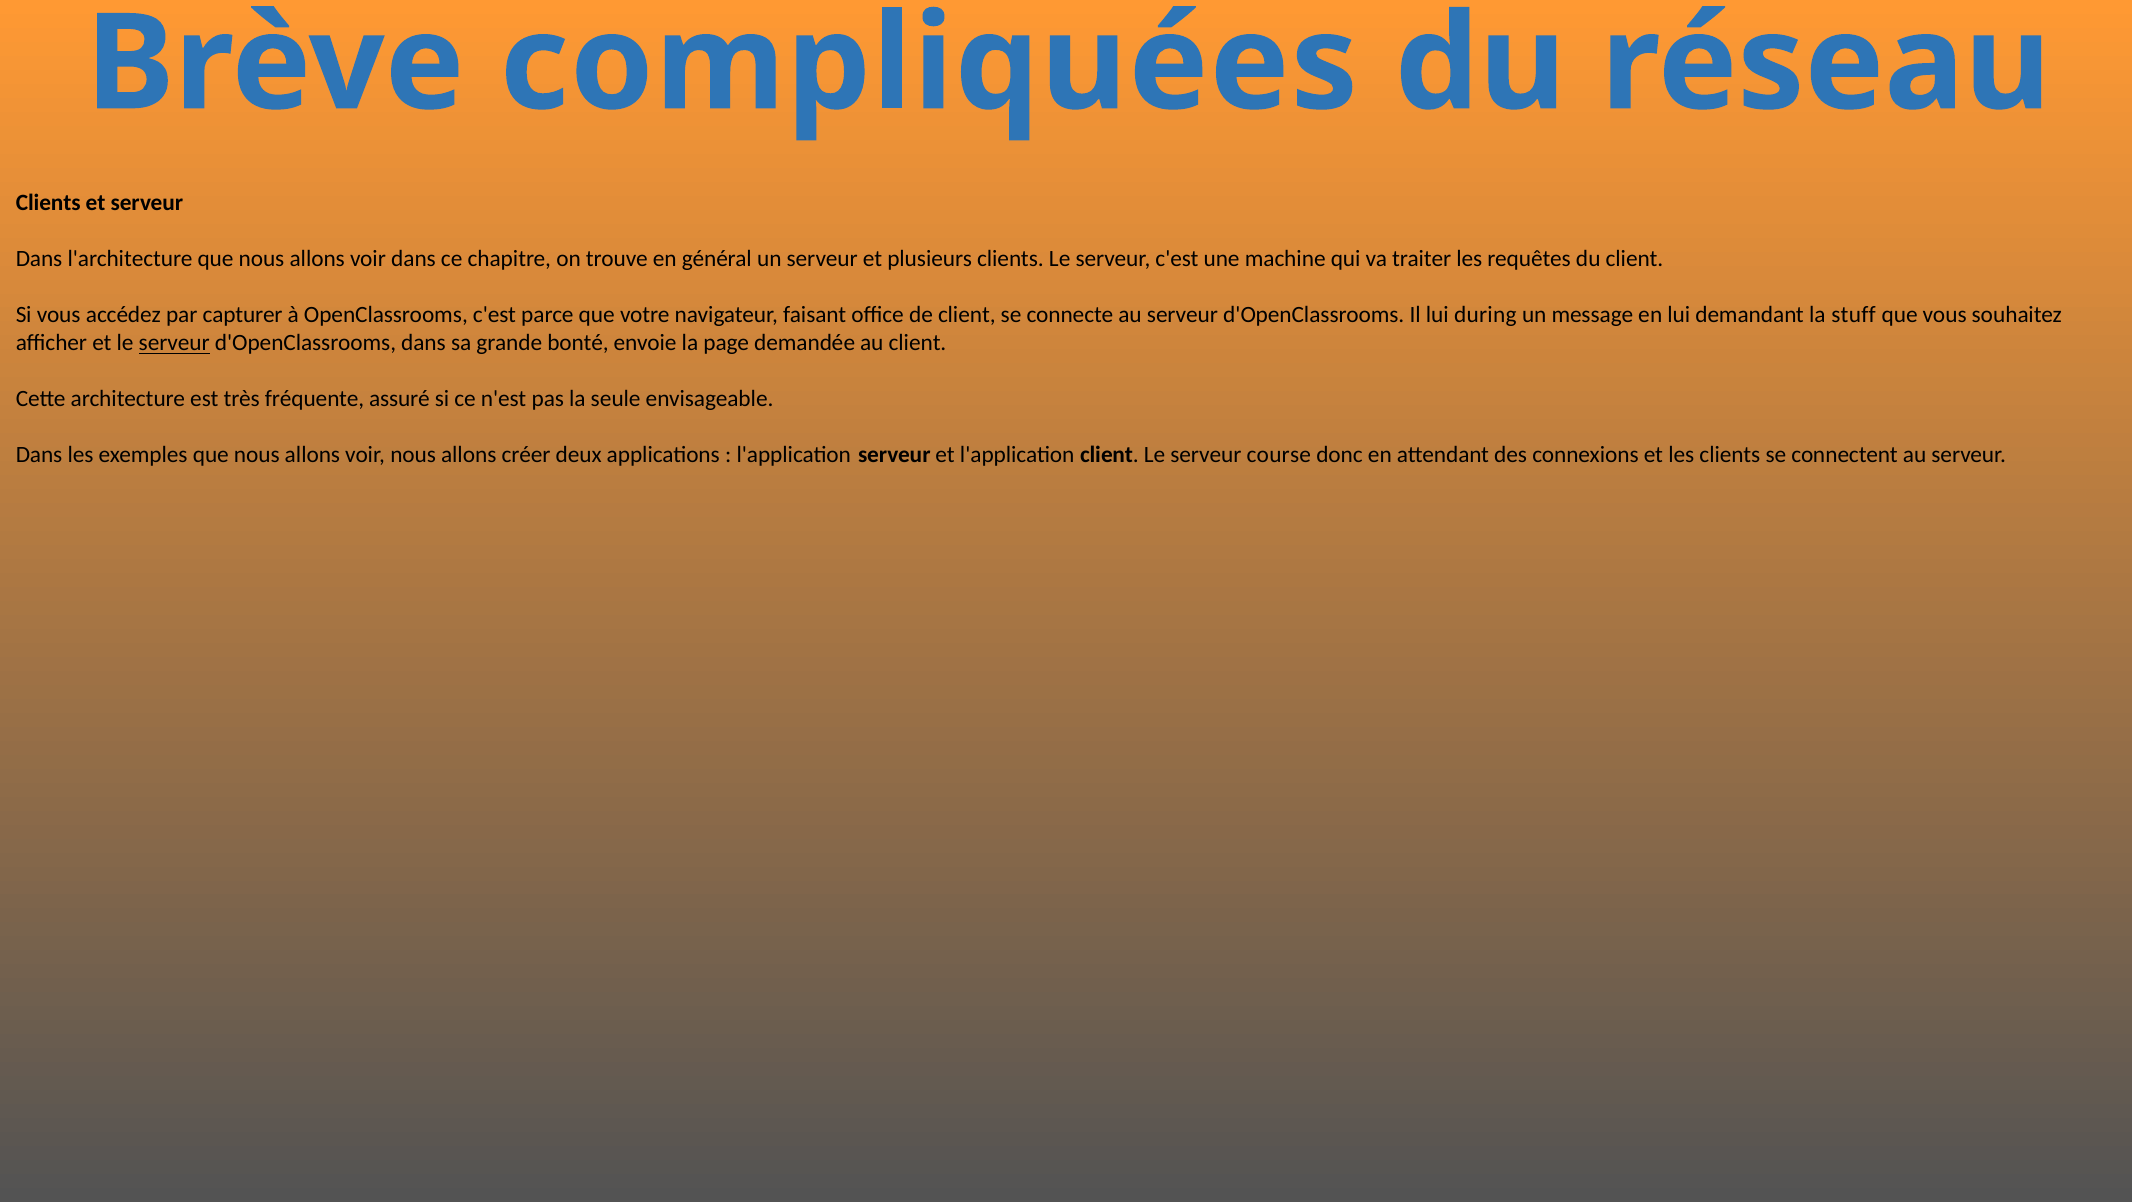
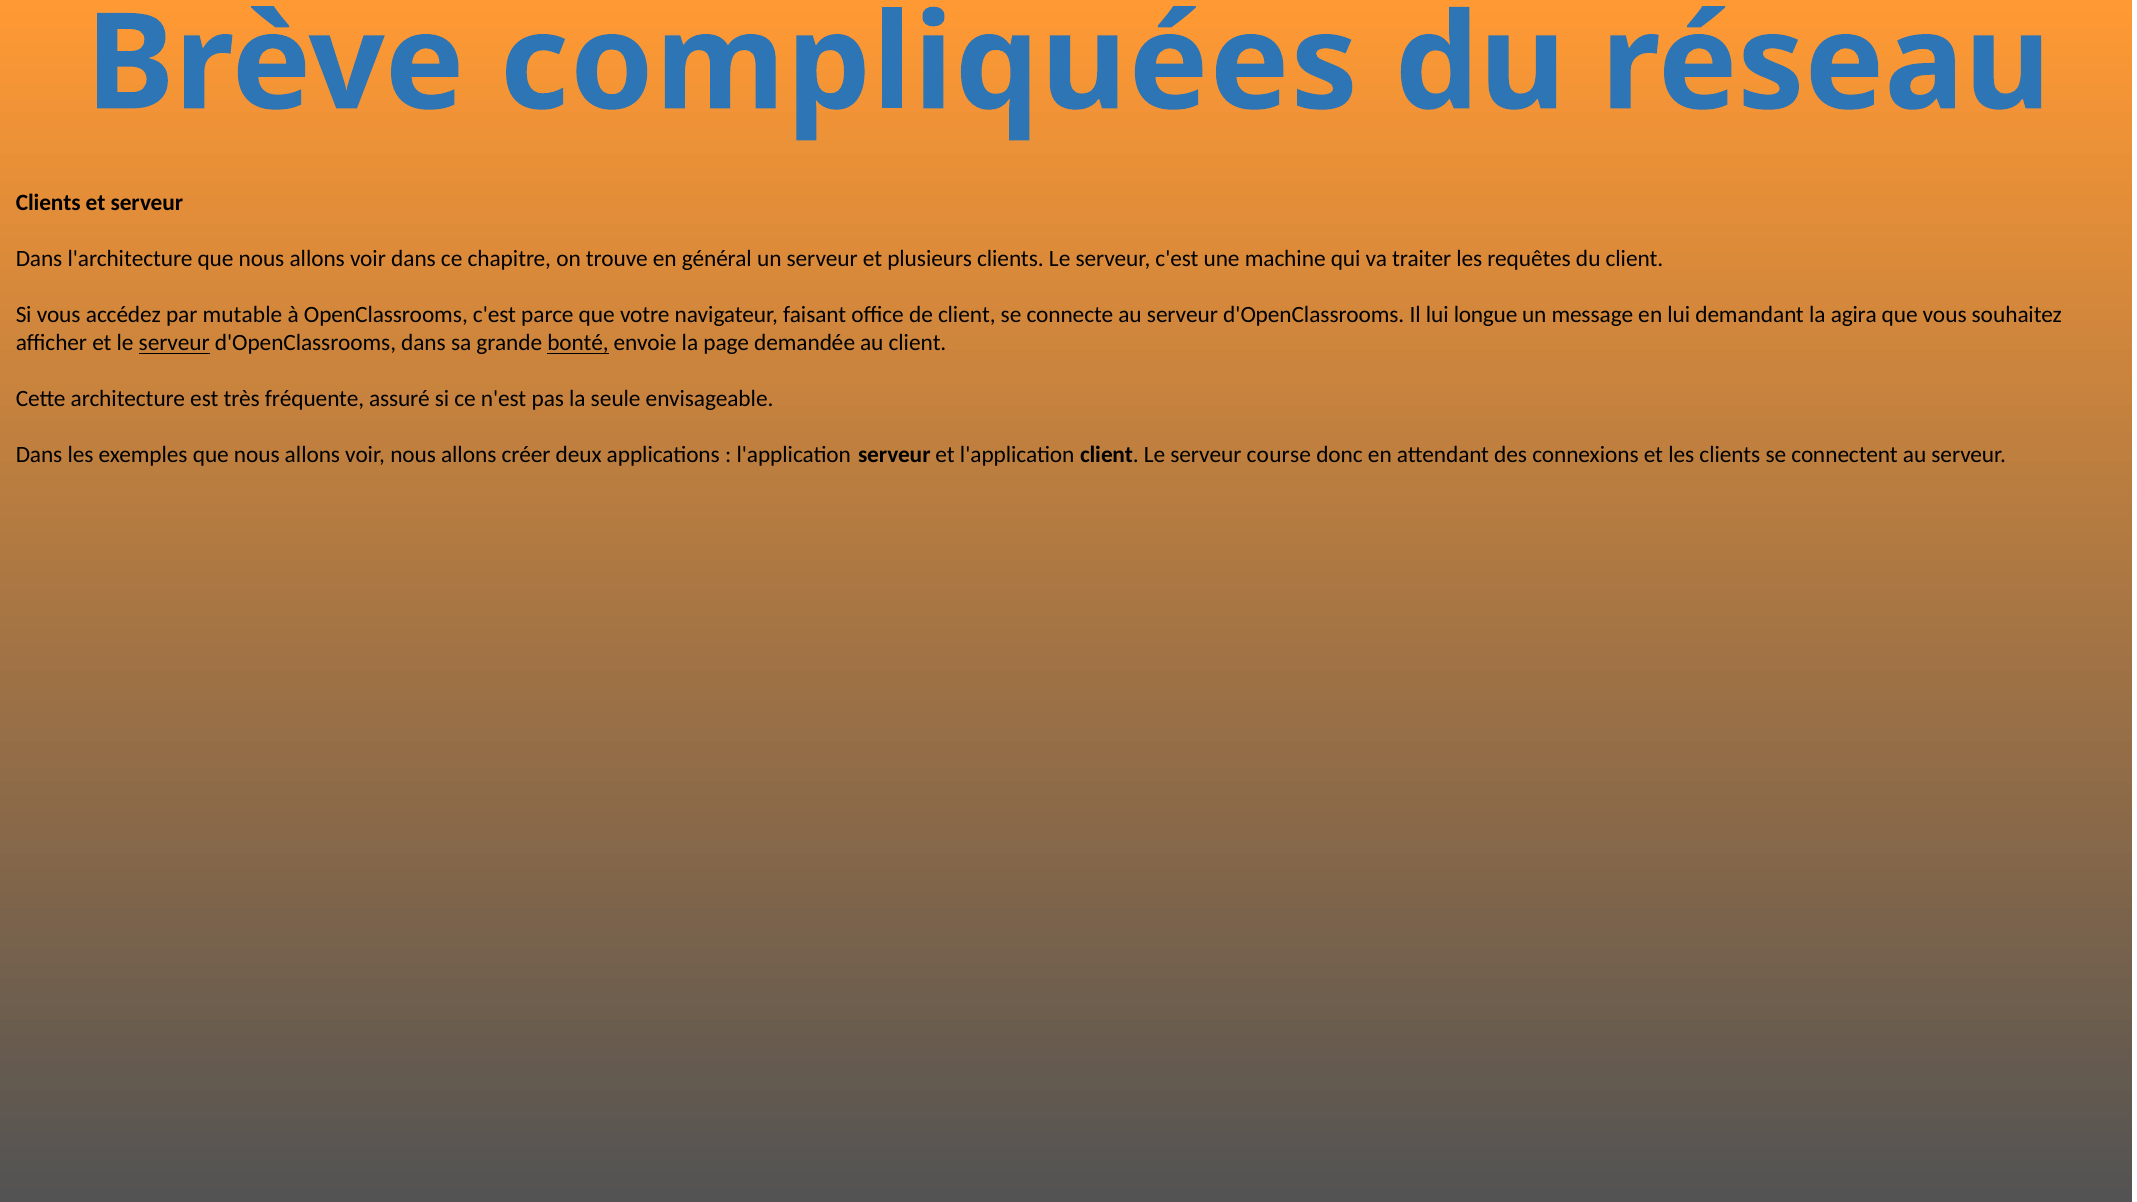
capturer: capturer -> mutable
during: during -> longue
stuff: stuff -> agira
bonté underline: none -> present
